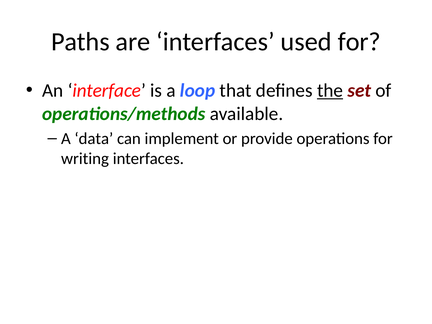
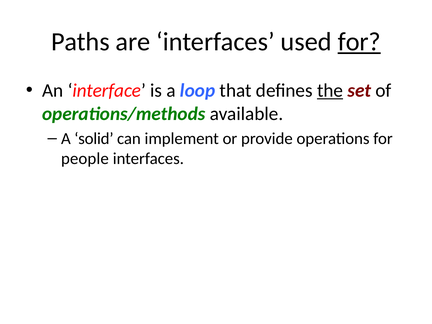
for at (359, 42) underline: none -> present
data: data -> solid
writing: writing -> people
